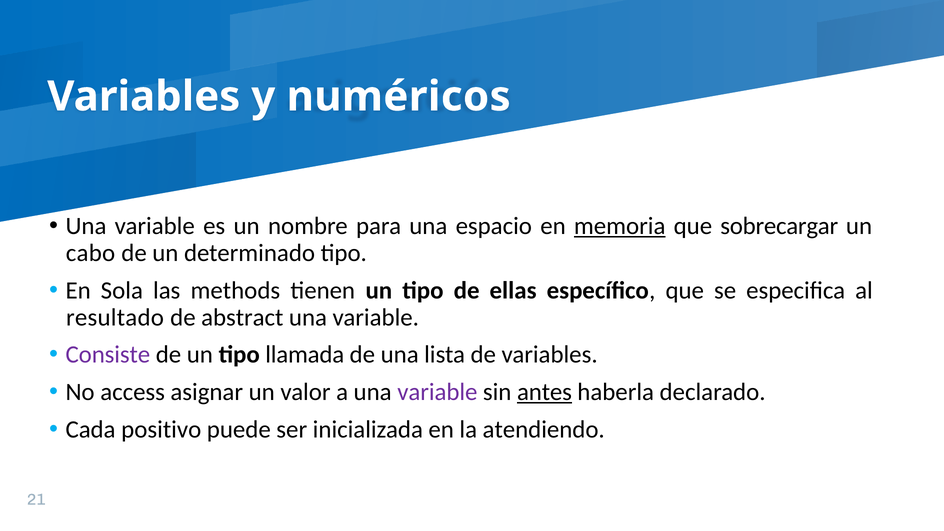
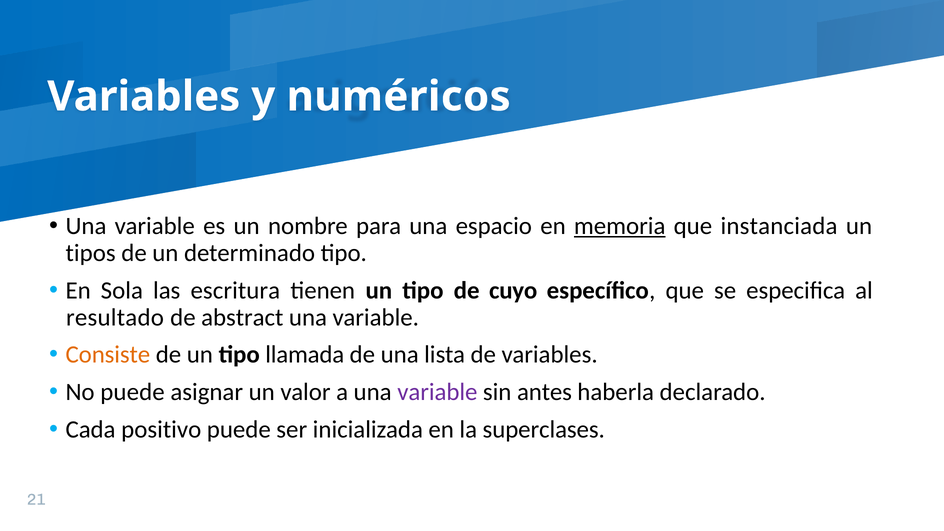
sobrecargar: sobrecargar -> instanciada
cabo: cabo -> tipos
methods: methods -> escritura
ellas: ellas -> cuyo
Consiste colour: purple -> orange
No access: access -> puede
antes underline: present -> none
atendiendo: atendiendo -> superclases
